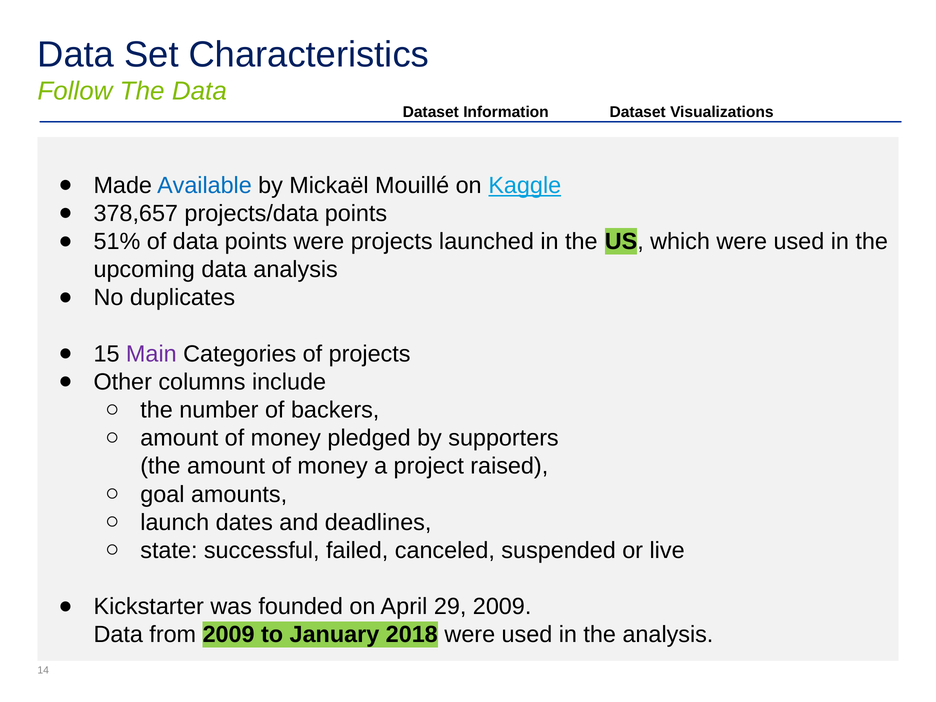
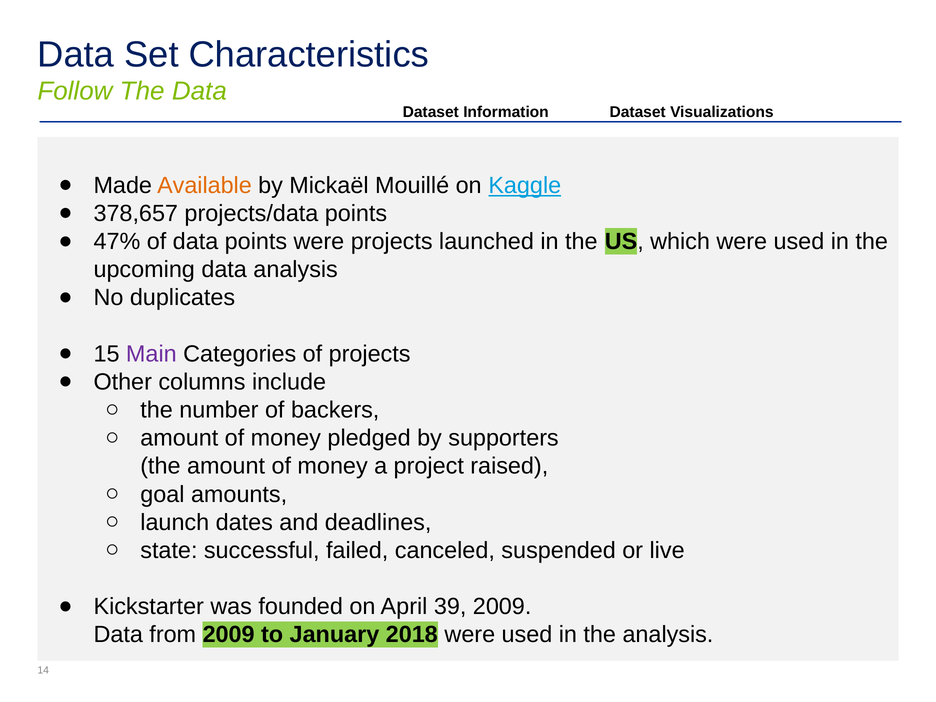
Available colour: blue -> orange
51%: 51% -> 47%
29: 29 -> 39
